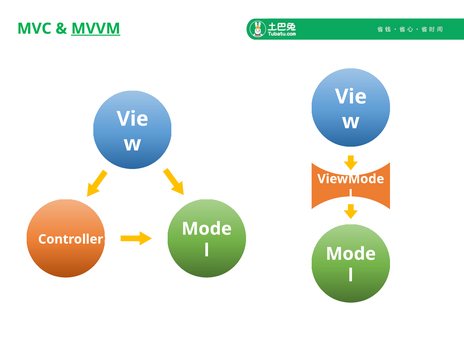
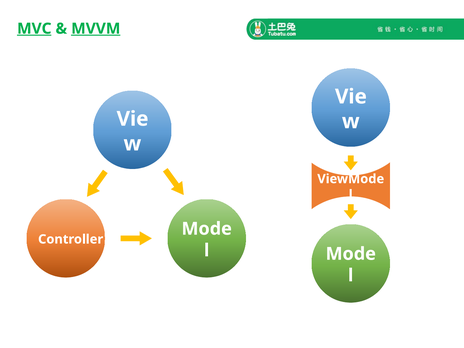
MVC underline: none -> present
